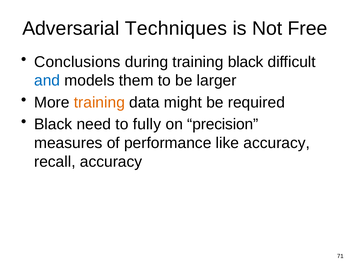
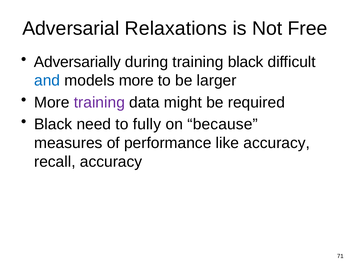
Techniques: Techniques -> Relaxations
Conclusions: Conclusions -> Adversarially
models them: them -> more
training at (99, 102) colour: orange -> purple
precision: precision -> because
